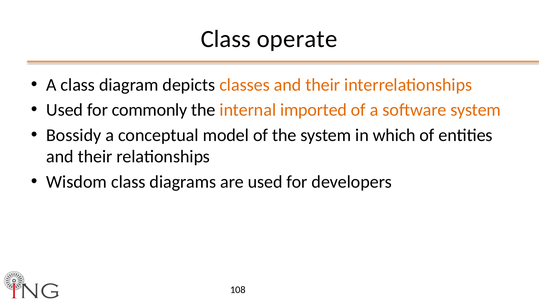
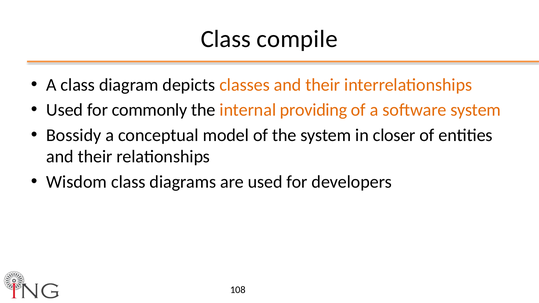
operate: operate -> compile
imported: imported -> providing
which: which -> closer
